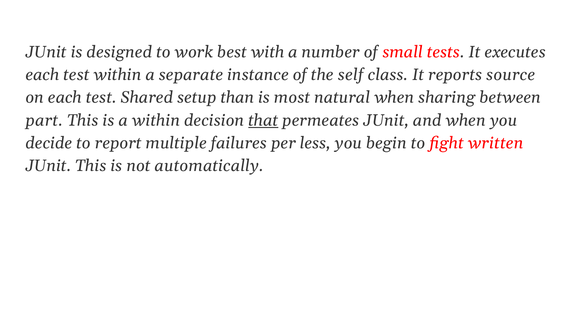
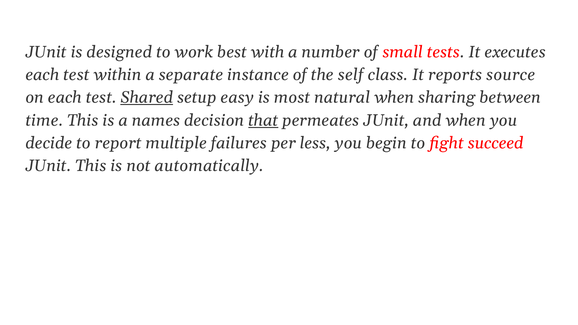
Shared underline: none -> present
than: than -> easy
part: part -> time
a within: within -> names
written: written -> succeed
